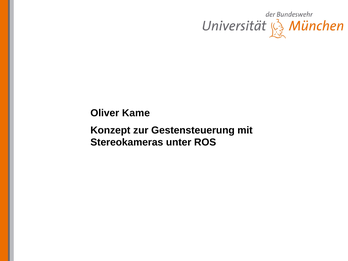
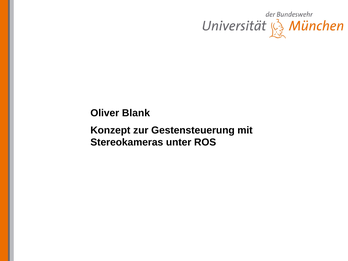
Kame: Kame -> Blank
